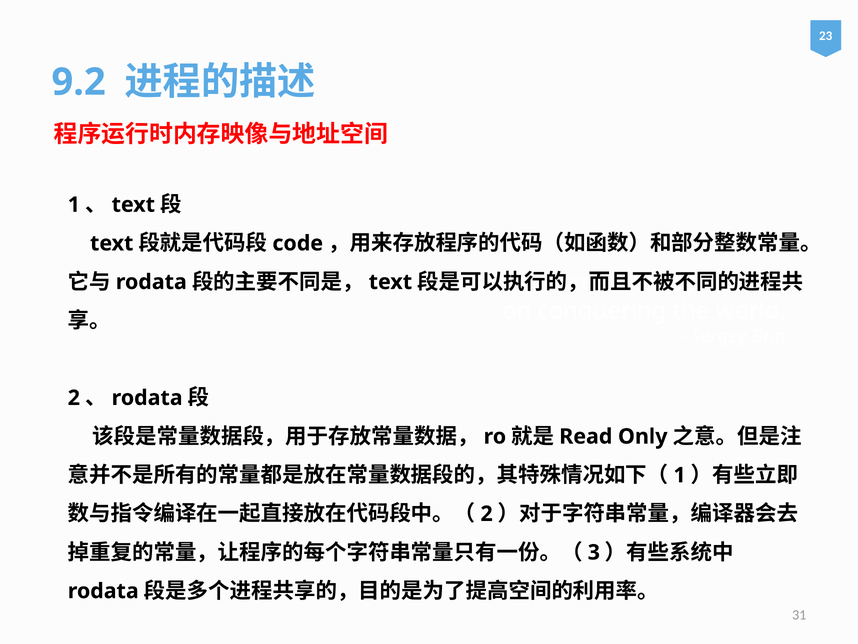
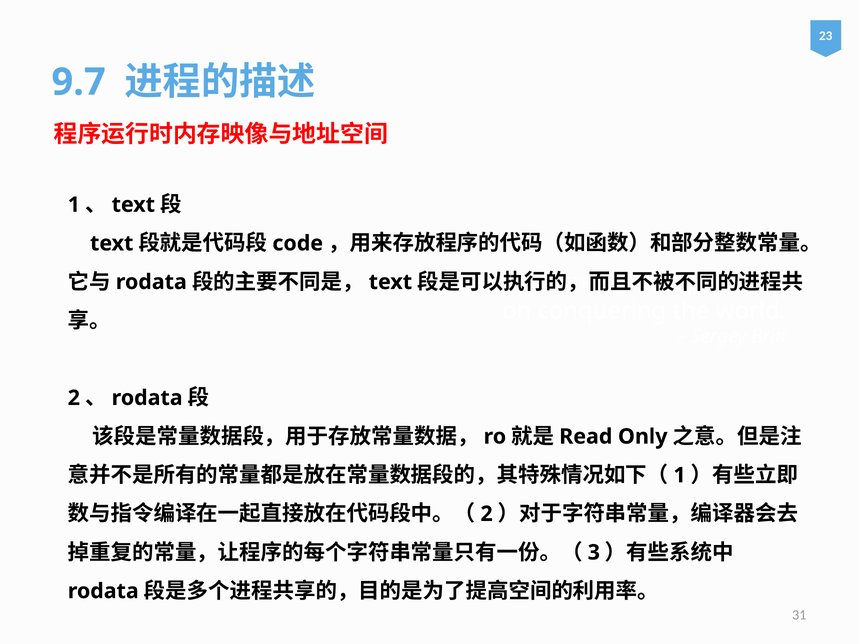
9.2: 9.2 -> 9.7
